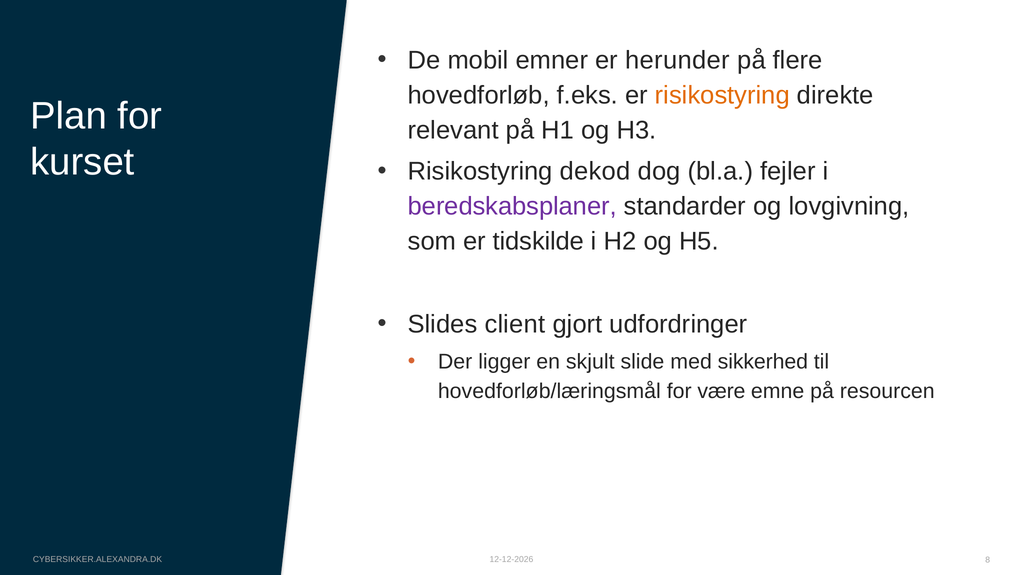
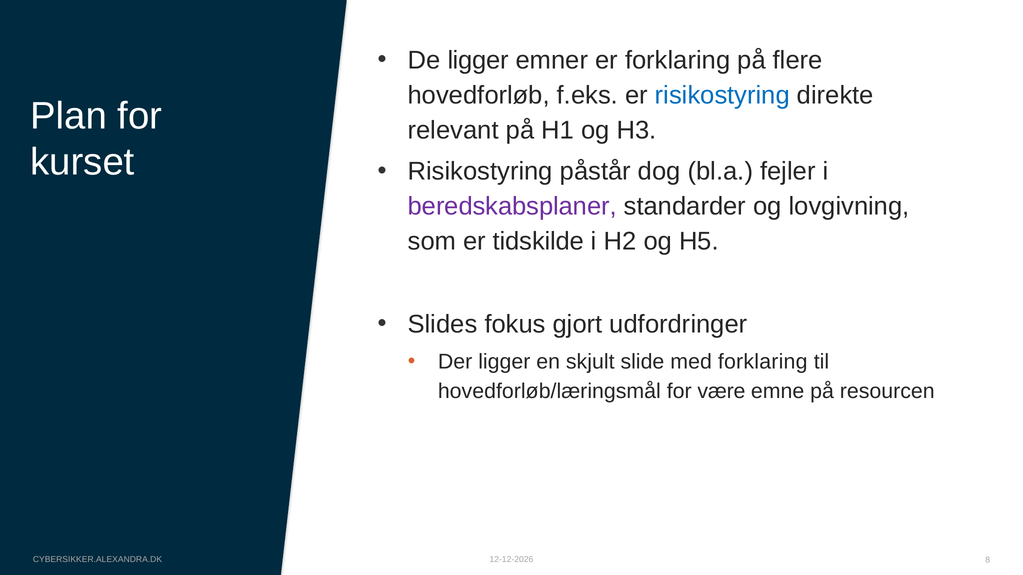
De mobil: mobil -> ligger
er herunder: herunder -> forklaring
risikostyring at (722, 95) colour: orange -> blue
dekod: dekod -> påstår
client: client -> fokus
med sikkerhed: sikkerhed -> forklaring
